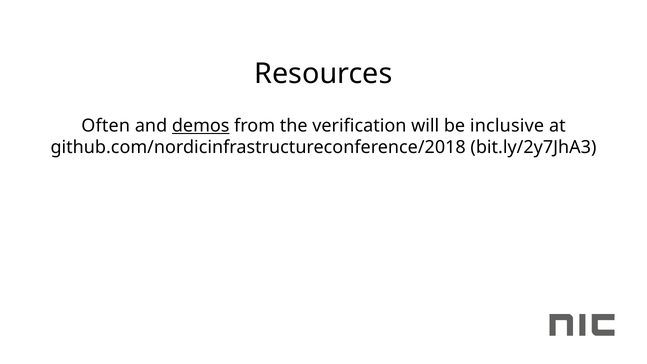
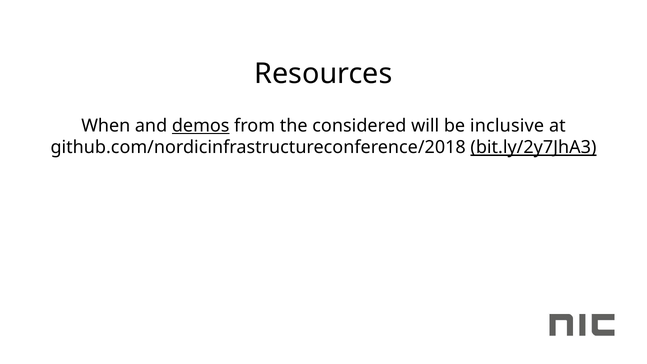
Often: Often -> When
verification: verification -> considered
bit.ly/2y7JhA3 underline: none -> present
